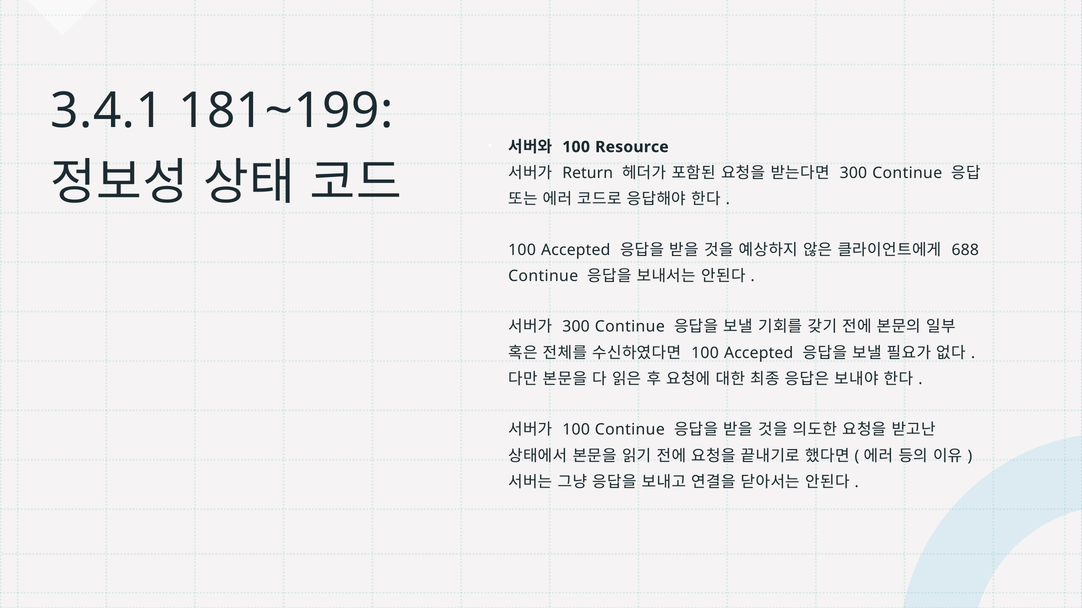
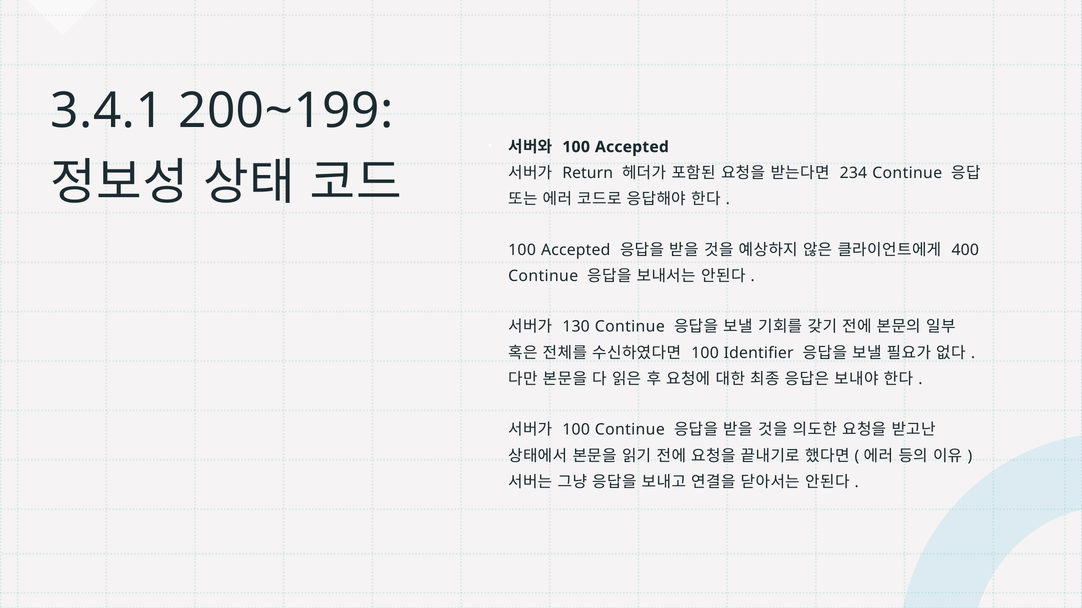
181~199: 181~199 -> 200~199
Resource at (632, 147): Resource -> Accepted
300 at (853, 173): 300 -> 234
688: 688 -> 400
300 at (576, 327): 300 -> 130
Accepted at (759, 353): Accepted -> Identifier
